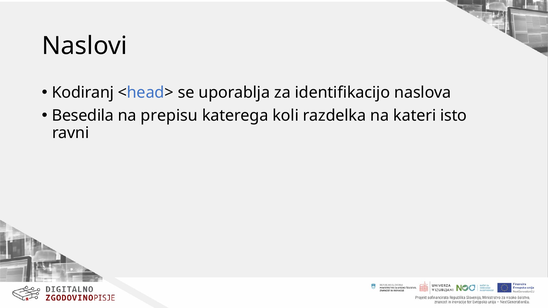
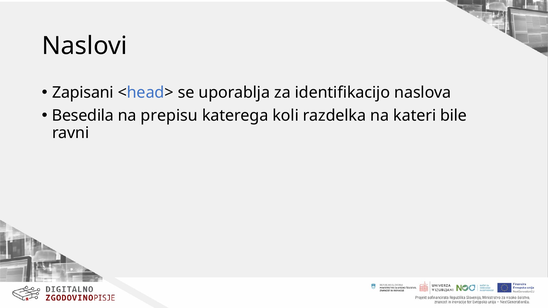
Kodiranj: Kodiranj -> Zapisani
isto: isto -> bile
